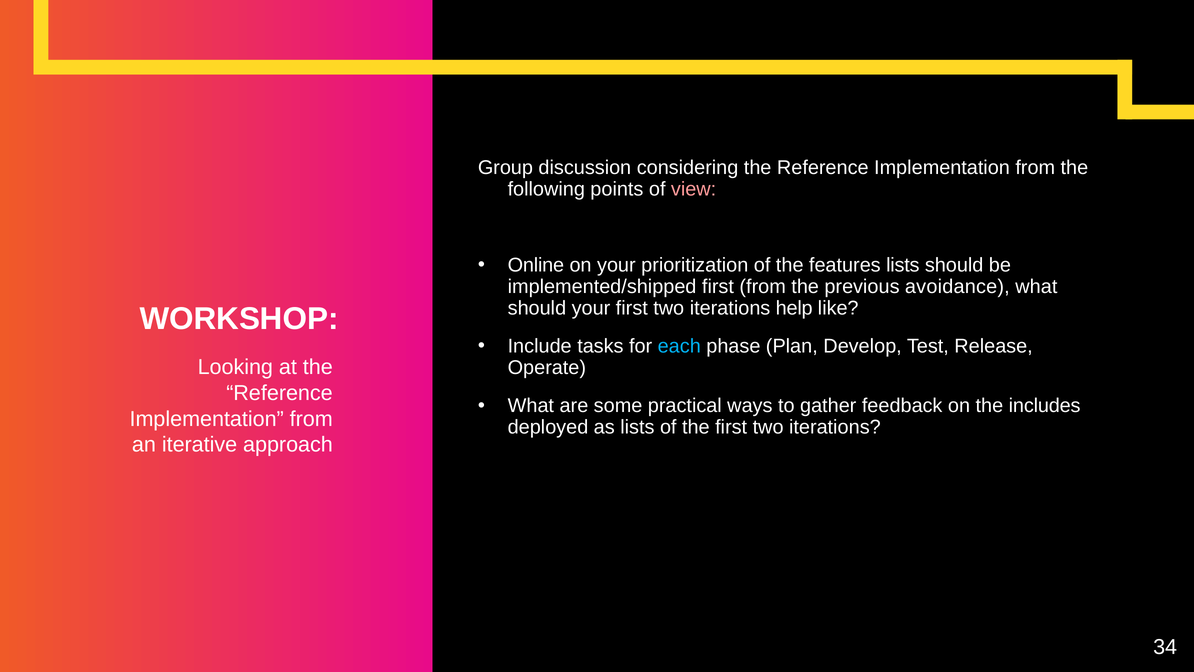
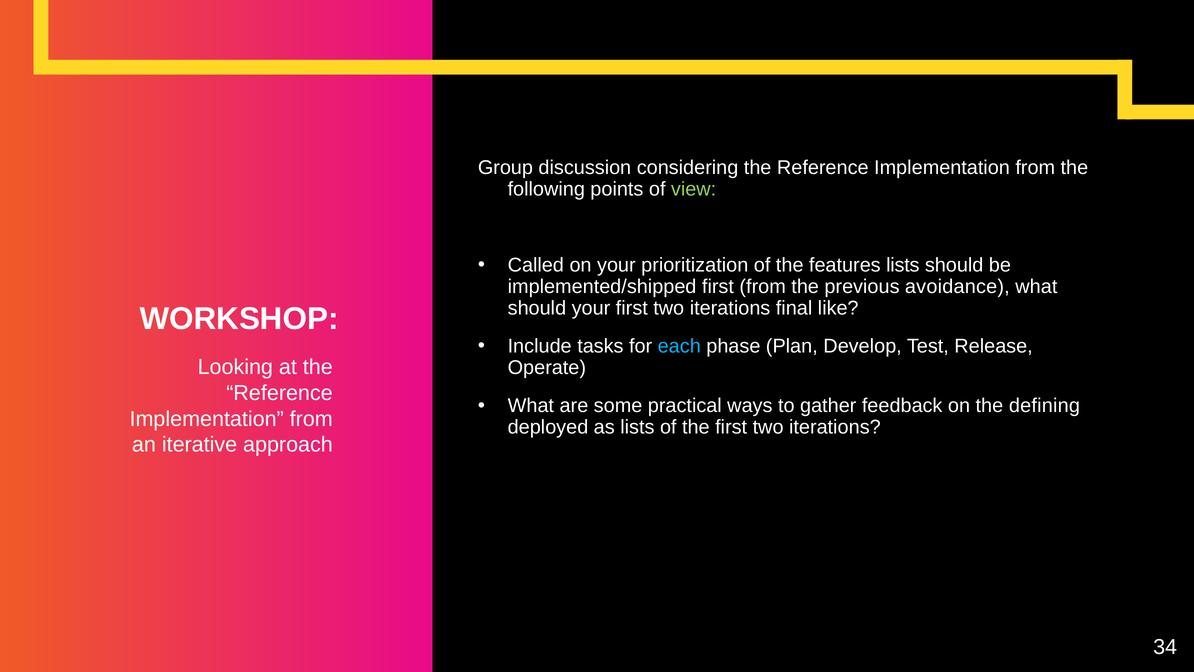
view colour: pink -> light green
Online: Online -> Called
help: help -> final
includes: includes -> defining
